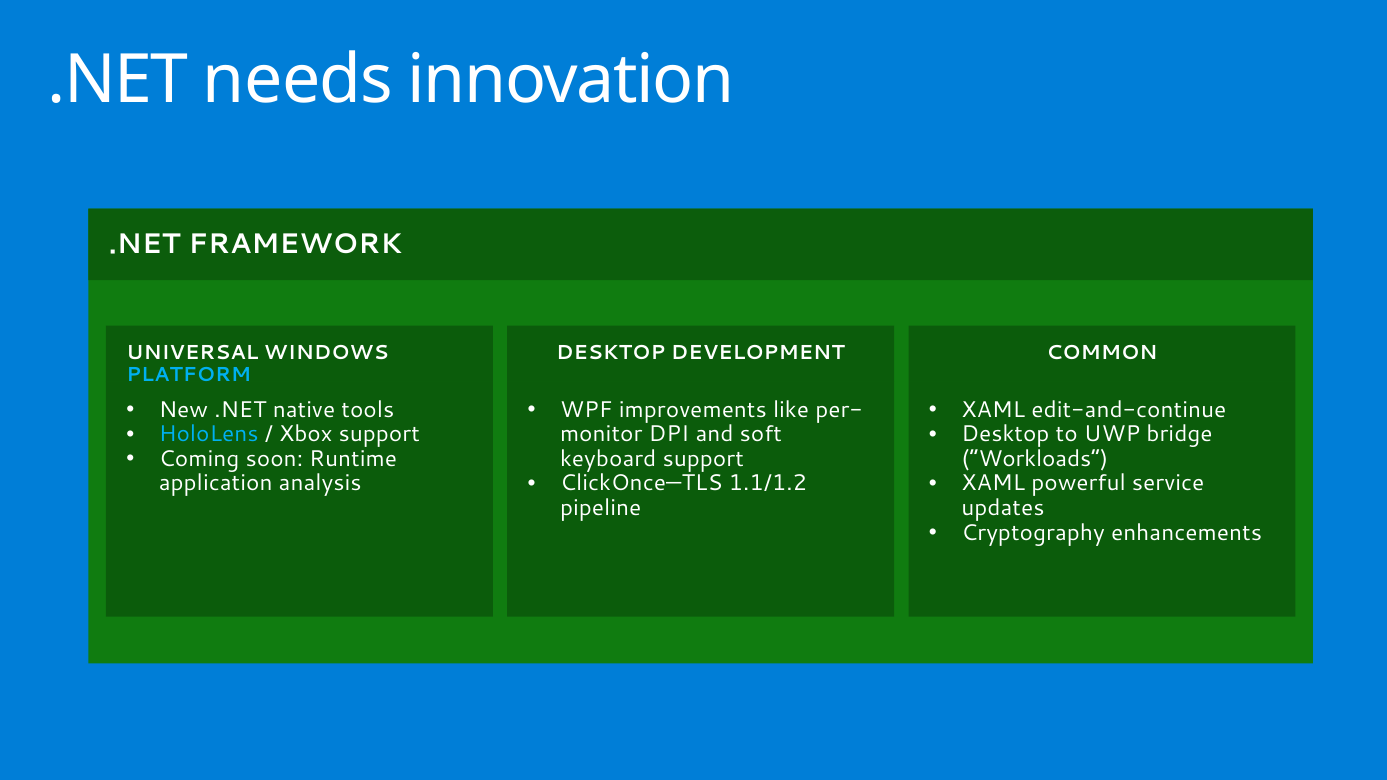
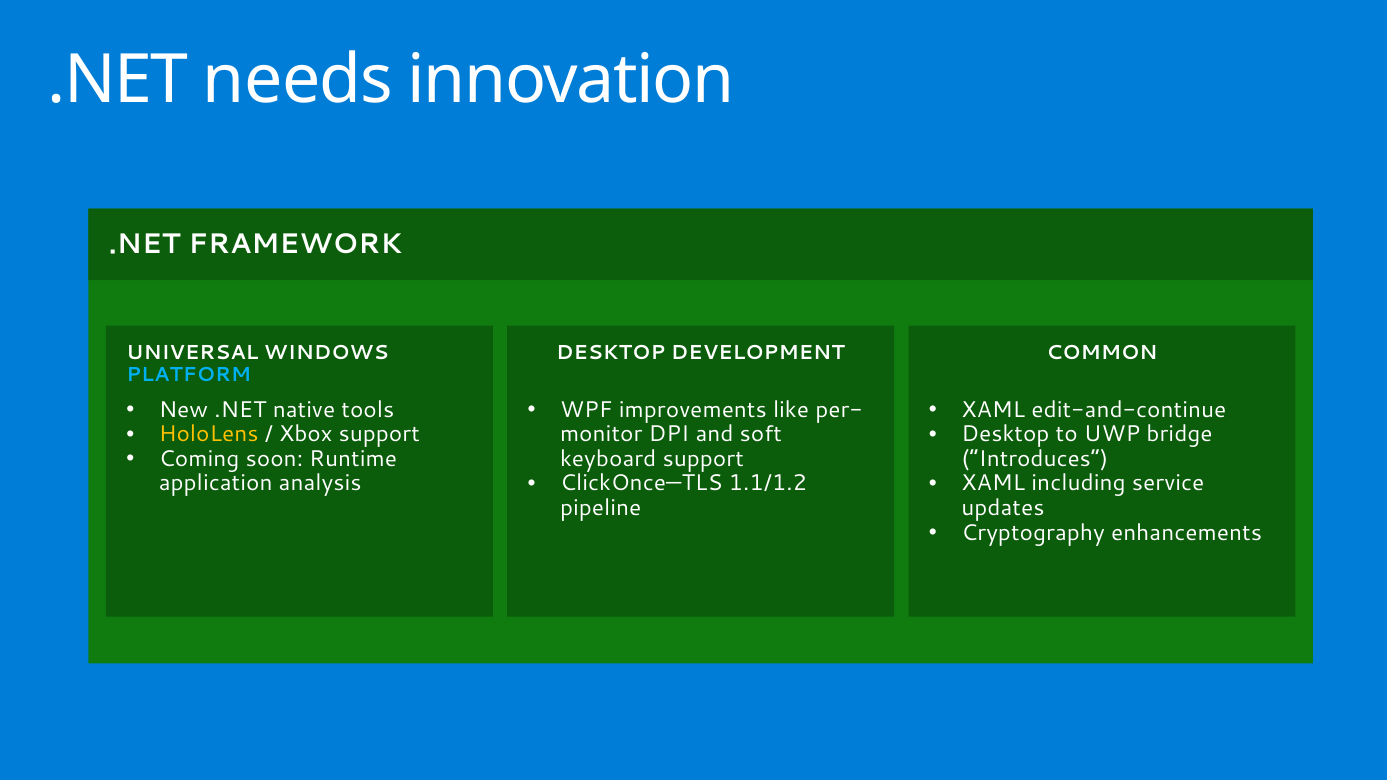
HoloLens colour: light blue -> yellow
Workloads: Workloads -> Introduces
powerful: powerful -> including
